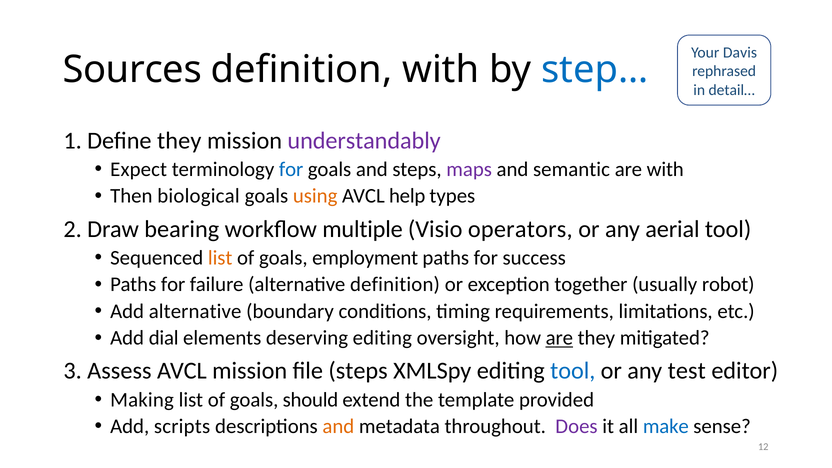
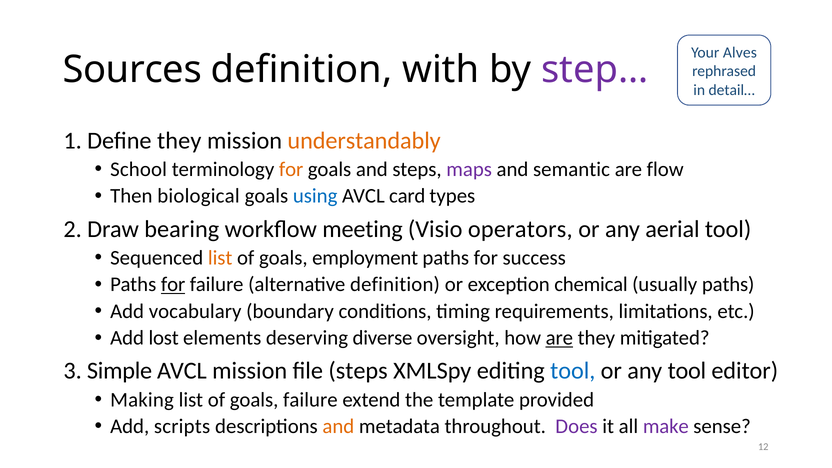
Davis: Davis -> Alves
step… colour: blue -> purple
understandably colour: purple -> orange
Expect: Expect -> School
for at (291, 169) colour: blue -> orange
are with: with -> flow
using colour: orange -> blue
help: help -> card
multiple: multiple -> meeting
for at (173, 284) underline: none -> present
together: together -> chemical
usually robot: robot -> paths
Add alternative: alternative -> vocabulary
dial: dial -> lost
deserving editing: editing -> diverse
Assess: Assess -> Simple
any test: test -> tool
goals should: should -> failure
make colour: blue -> purple
